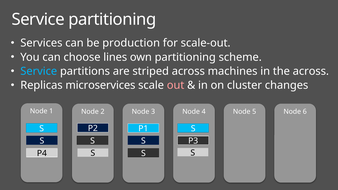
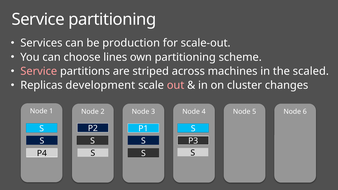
Service at (39, 71) colour: light blue -> pink
the across: across -> scaled
microservices: microservices -> development
